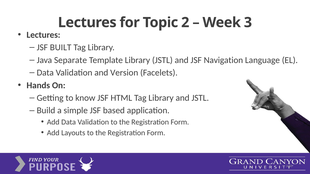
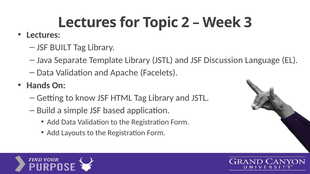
Navigation: Navigation -> Discussion
Version: Version -> Apache
